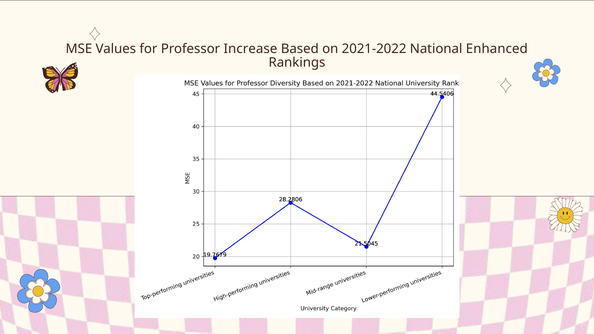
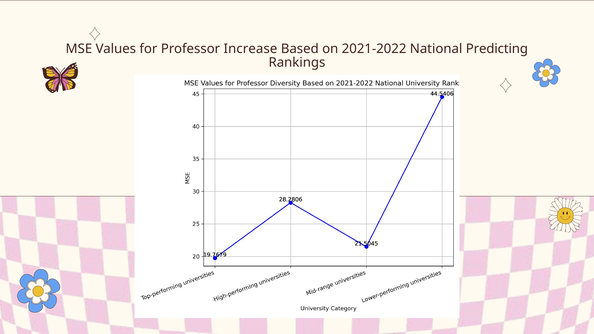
Enhanced: Enhanced -> Predicting
